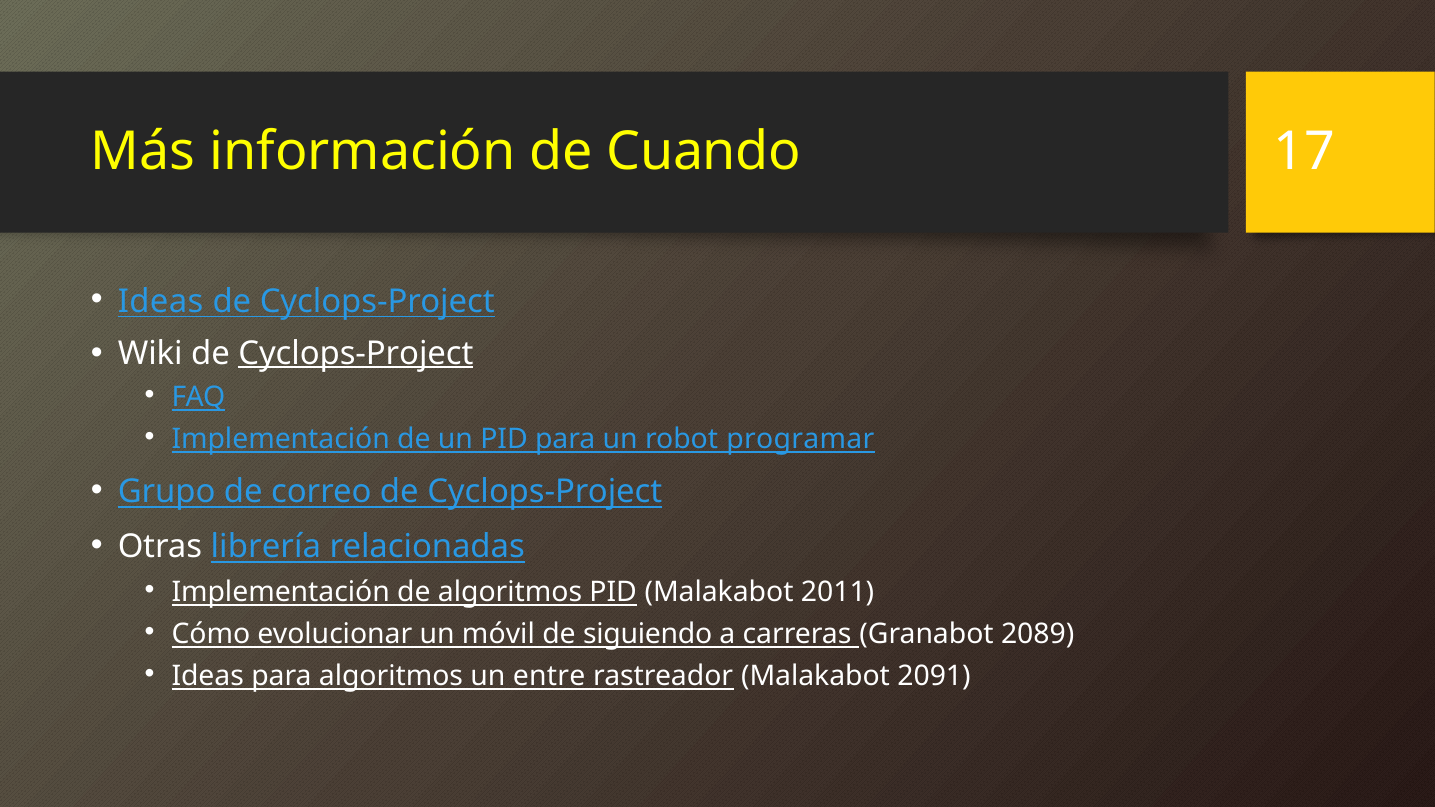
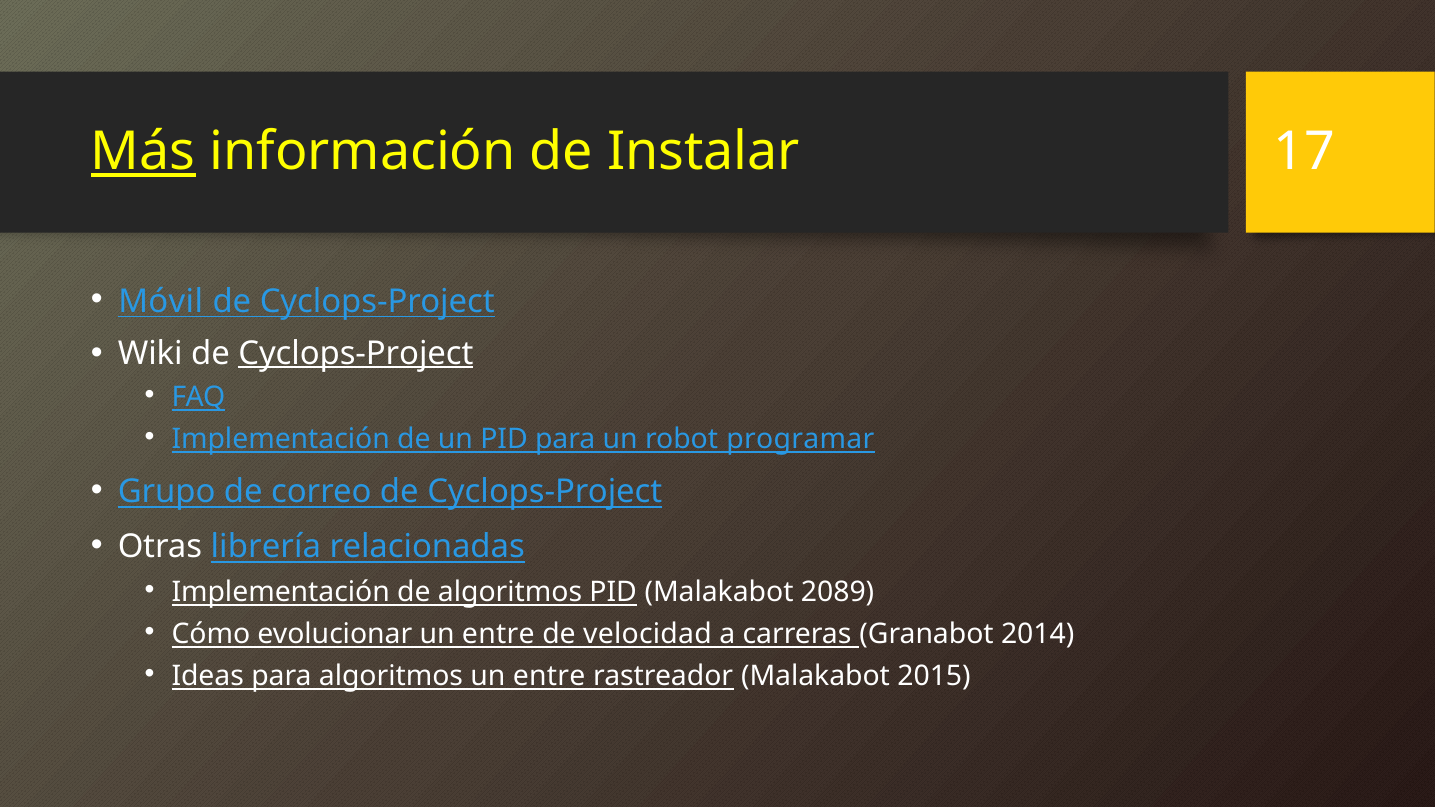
Más underline: none -> present
Cuando: Cuando -> Instalar
Ideas at (161, 302): Ideas -> Móvil
2011: 2011 -> 2089
evolucionar un móvil: móvil -> entre
siguiendo: siguiendo -> velocidad
2089: 2089 -> 2014
2091: 2091 -> 2015
